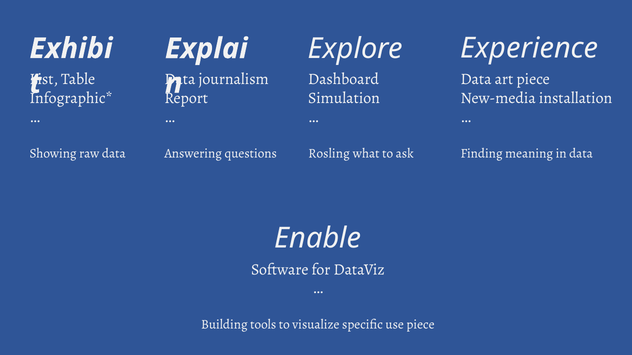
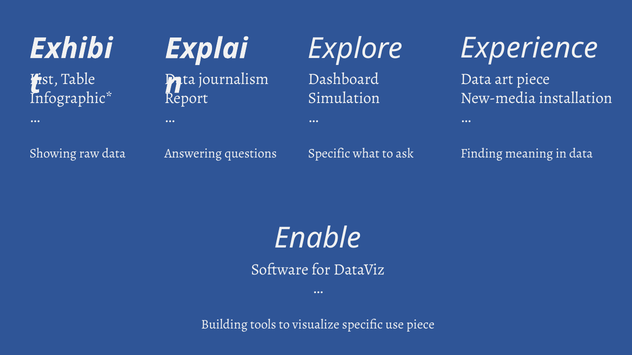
Rosling at (329, 153): Rosling -> Specific
